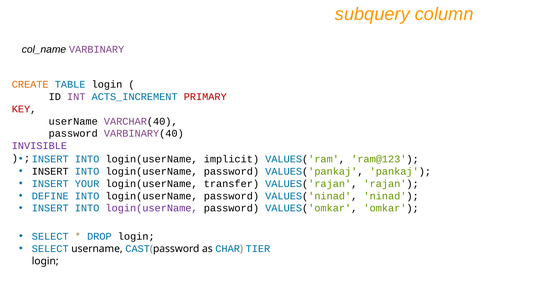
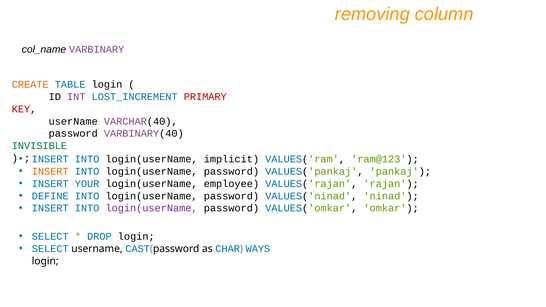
subquery: subquery -> removing
ACTS_INCREMENT: ACTS_INCREMENT -> LOST_INCREMENT
INVISIBLE colour: purple -> green
INSERT at (50, 171) colour: black -> orange
transfer: transfer -> employee
TIER: TIER -> WAYS
